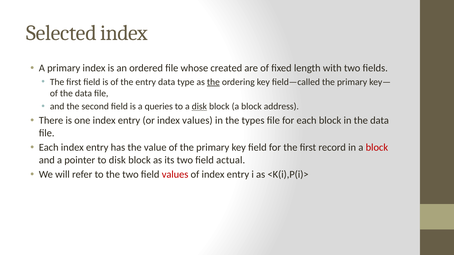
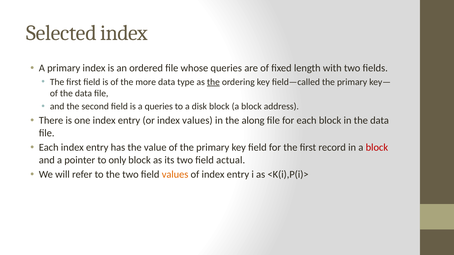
whose created: created -> queries
the entry: entry -> more
disk at (199, 107) underline: present -> none
types: types -> along
to disk: disk -> only
values at (175, 175) colour: red -> orange
